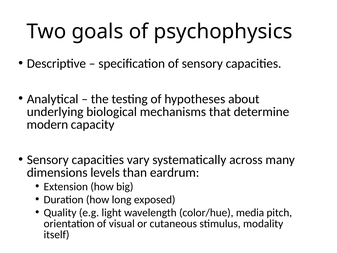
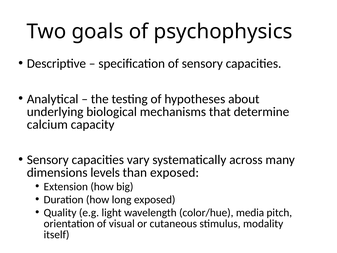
modern: modern -> calcium
than eardrum: eardrum -> exposed
